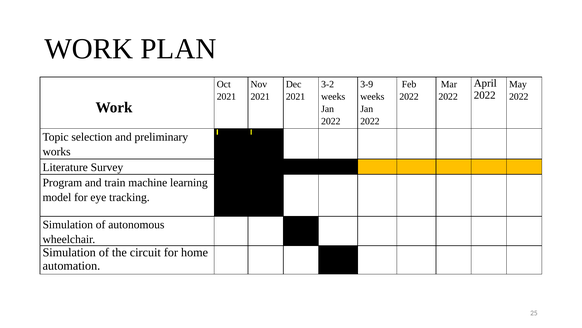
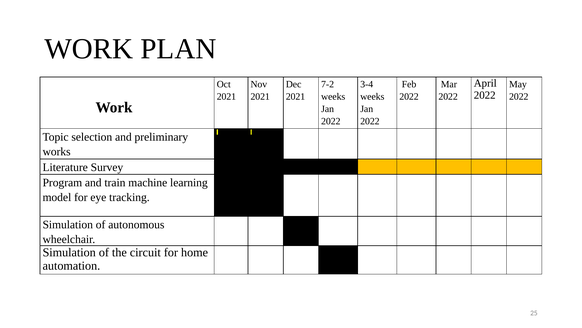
3-2: 3-2 -> 7-2
3-9: 3-9 -> 3-4
